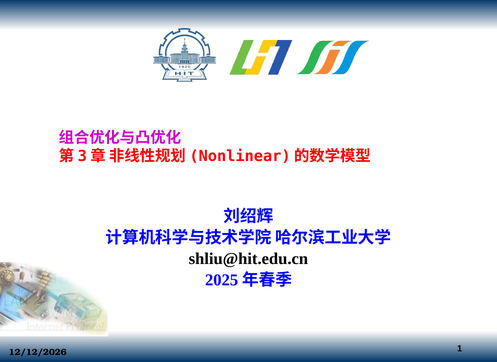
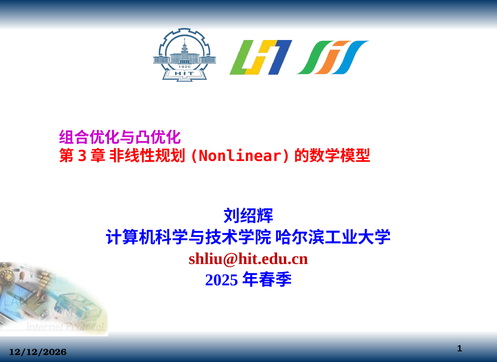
shliu@hit.edu.cn colour: black -> red
